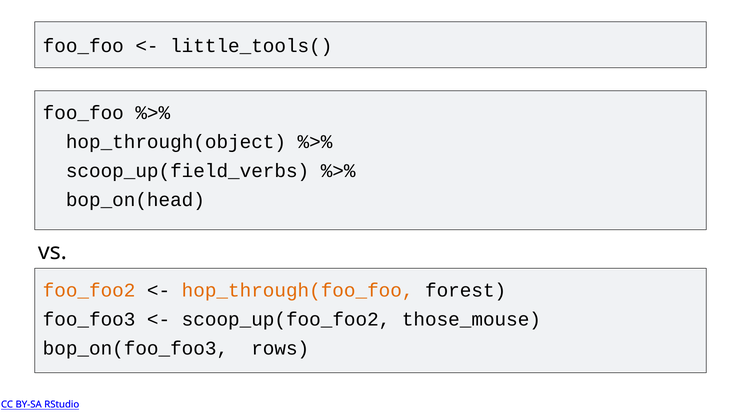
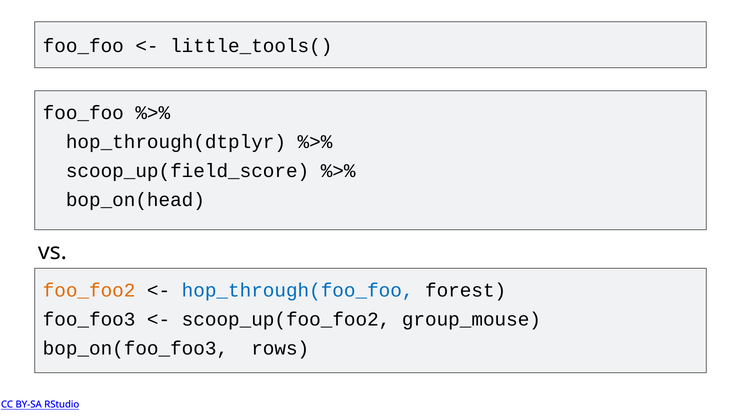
hop_through(object: hop_through(object -> hop_through(dtplyr
scoop_up(field_verbs: scoop_up(field_verbs -> scoop_up(field_score
hop_through(foo_foo colour: orange -> blue
those_mouse: those_mouse -> group_mouse
